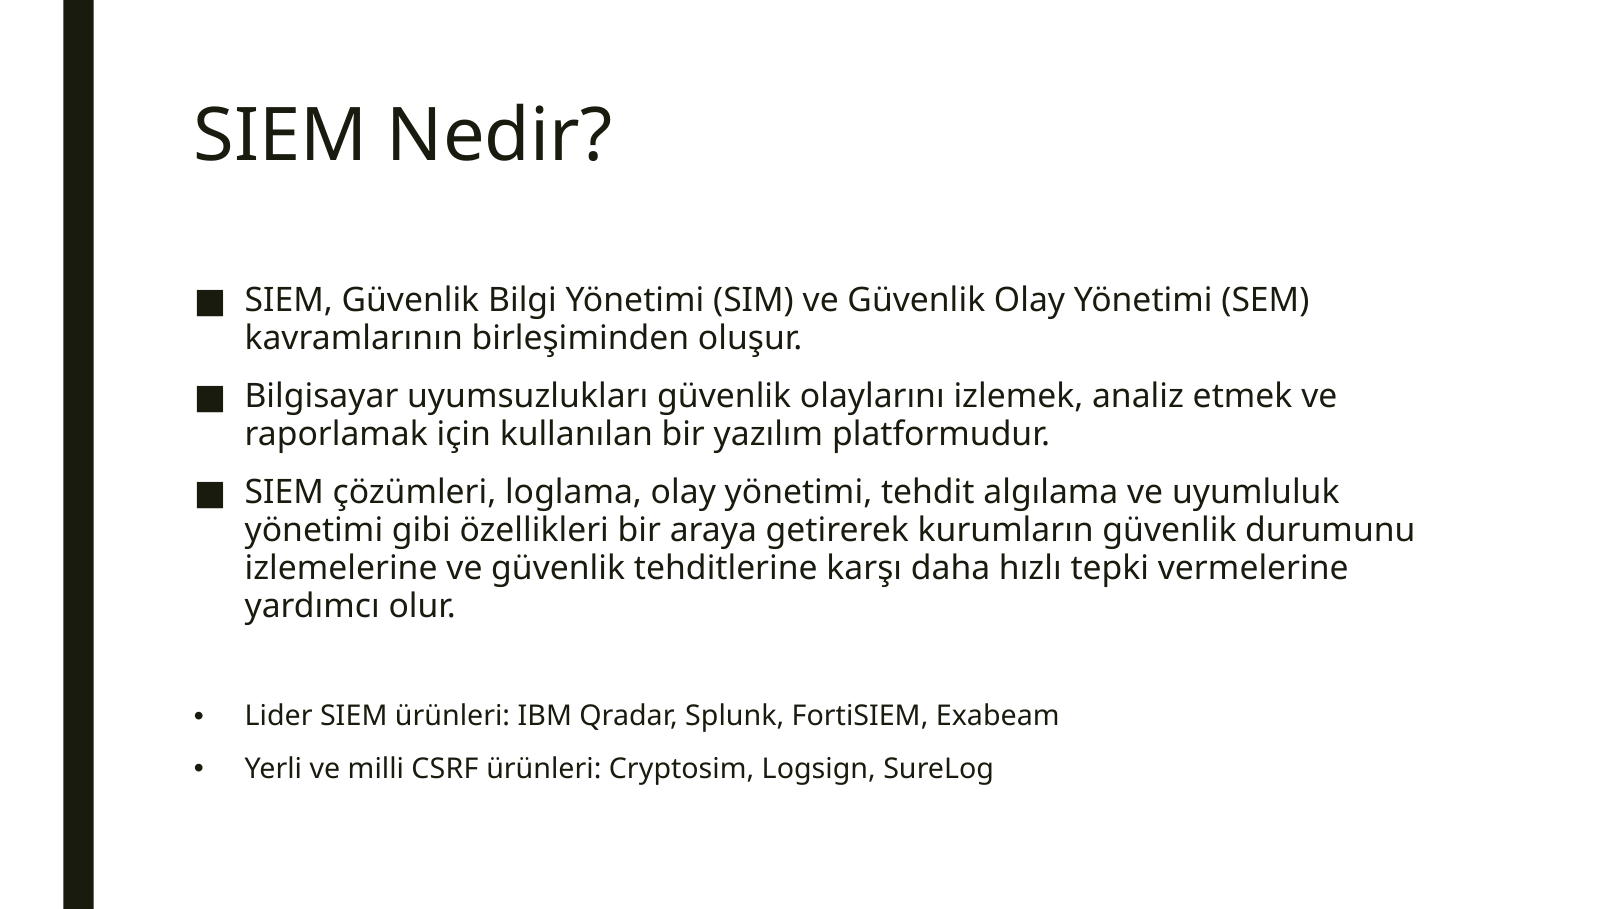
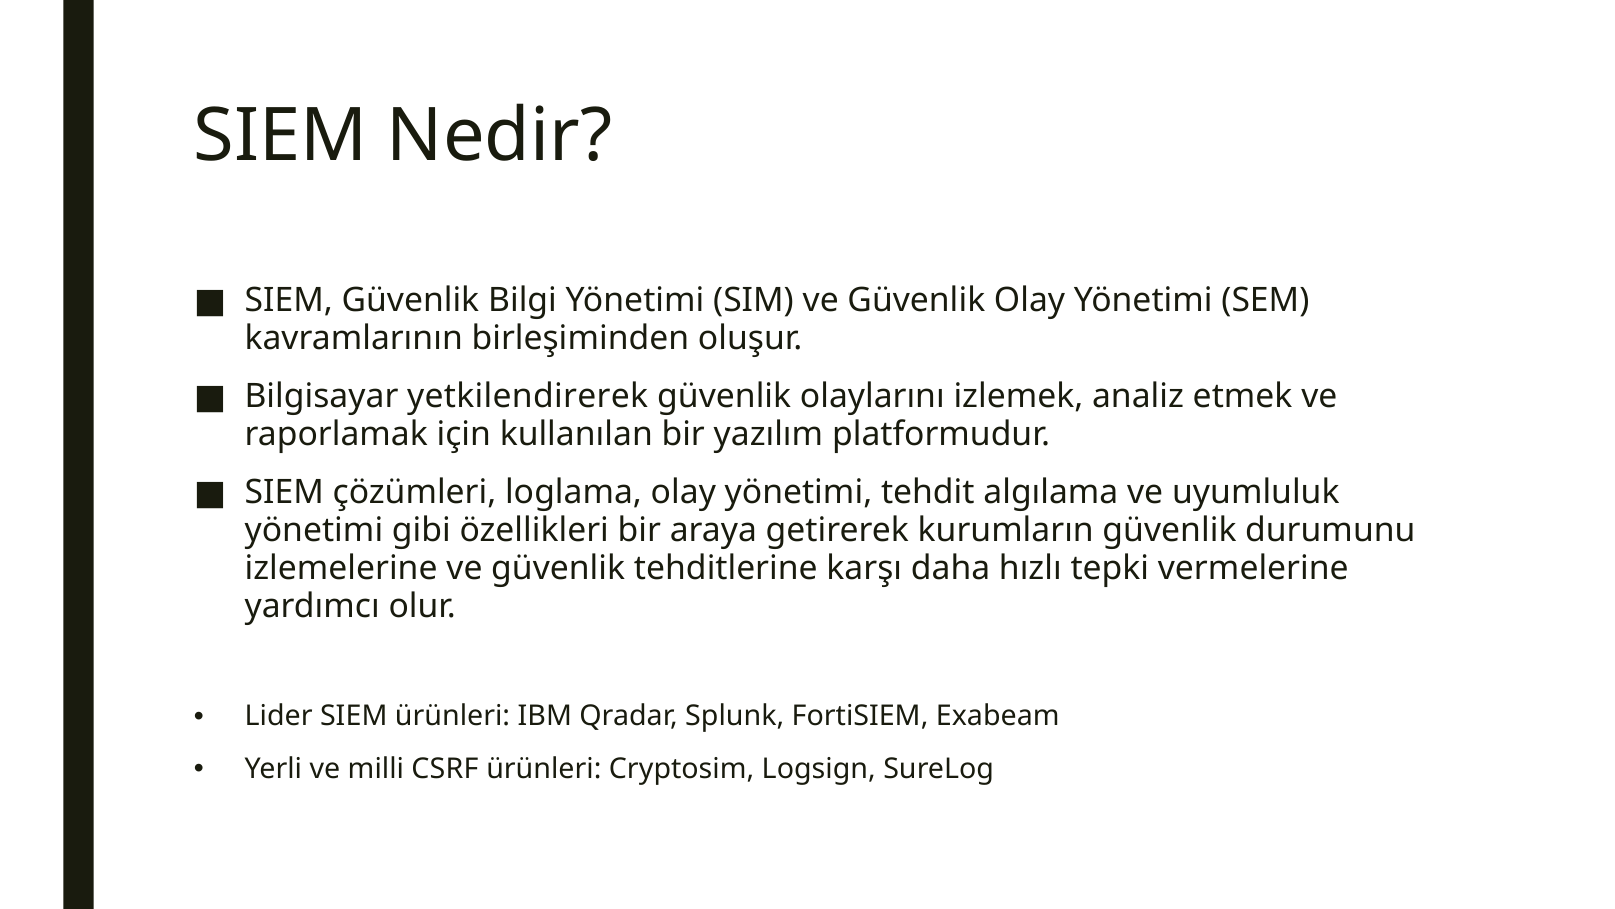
uyumsuzlukları: uyumsuzlukları -> yetkilendirerek
